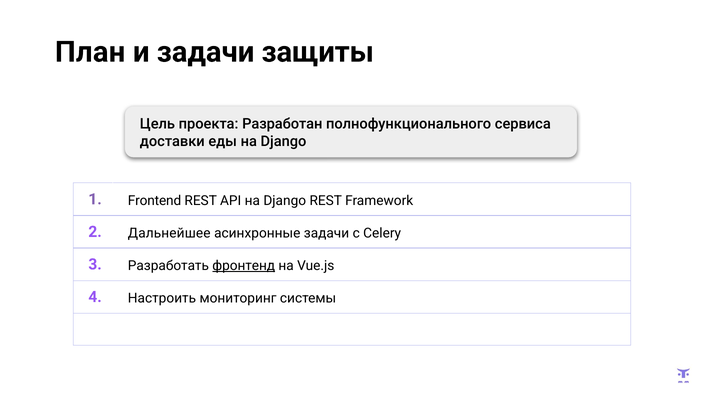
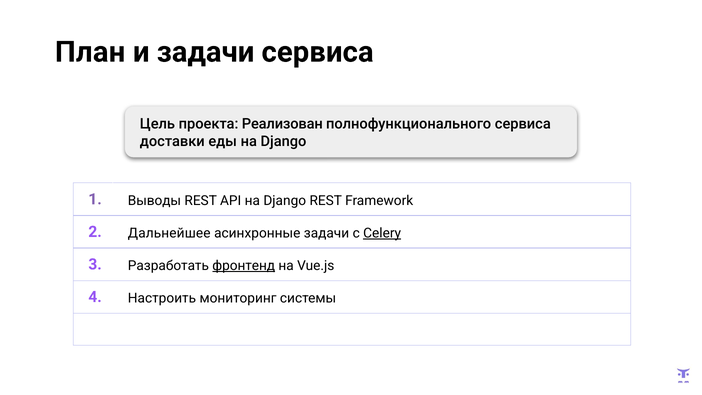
задачи защиты: защиты -> сервиса
Разработан: Разработан -> Реализован
Frontend: Frontend -> Выводы
Celery underline: none -> present
